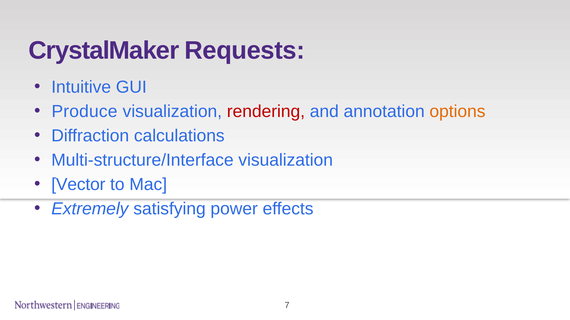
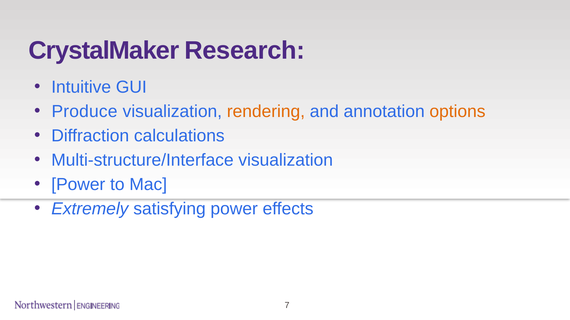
Requests: Requests -> Research
rendering colour: red -> orange
Vector at (78, 185): Vector -> Power
